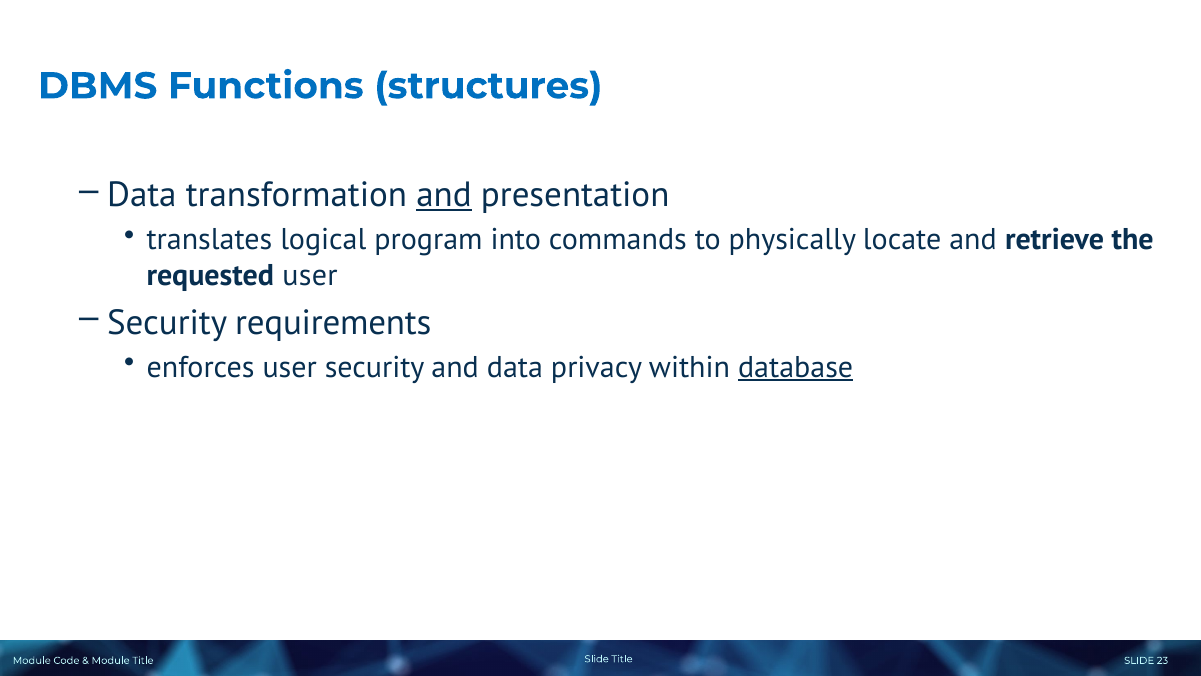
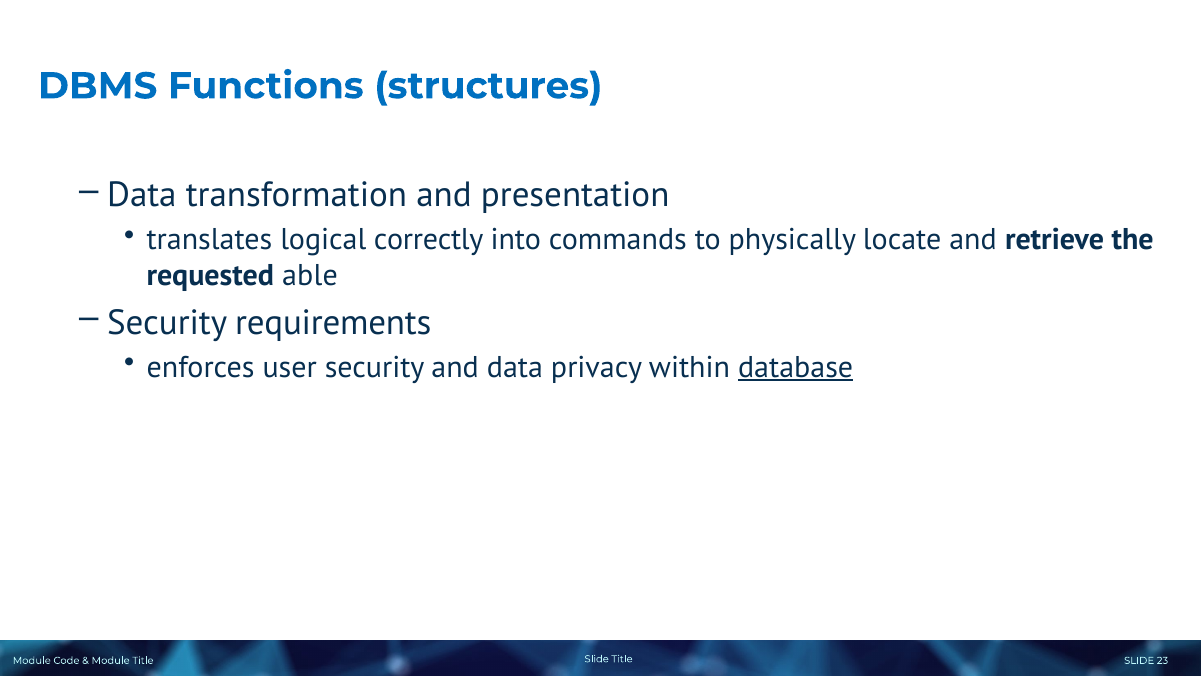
and at (444, 195) underline: present -> none
program: program -> correctly
requested user: user -> able
